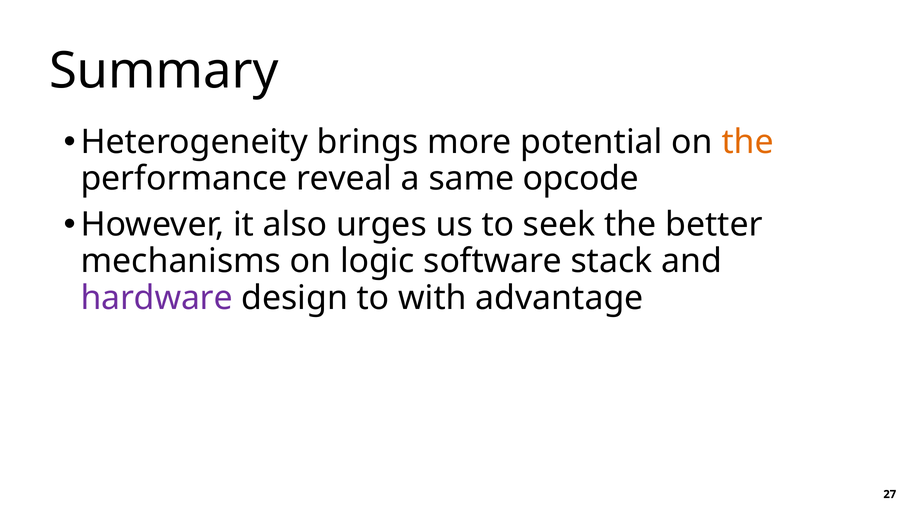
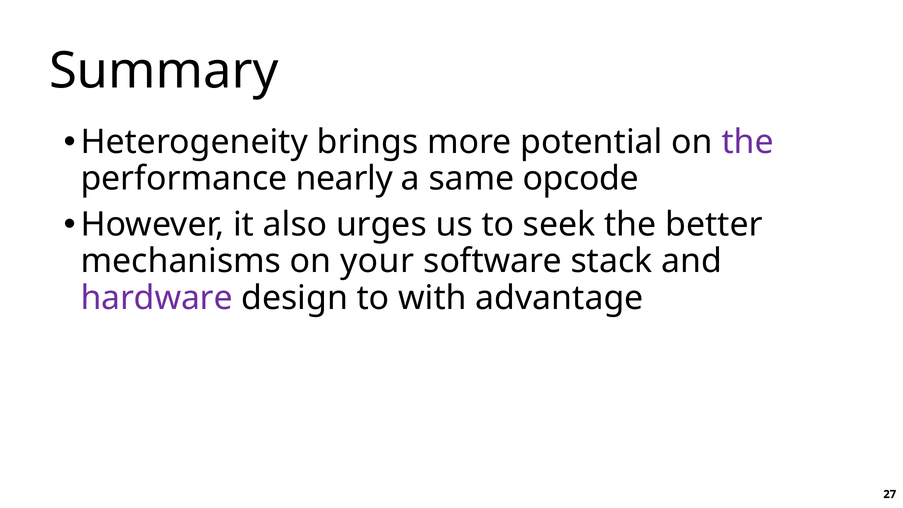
the at (748, 142) colour: orange -> purple
reveal: reveal -> nearly
logic: logic -> your
